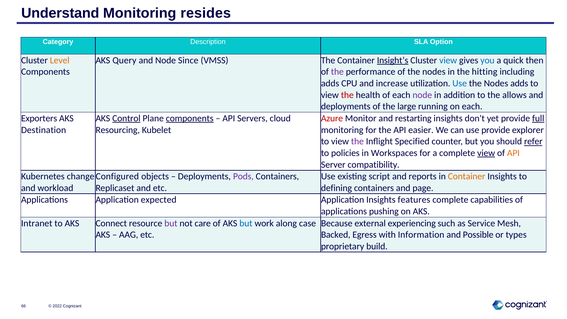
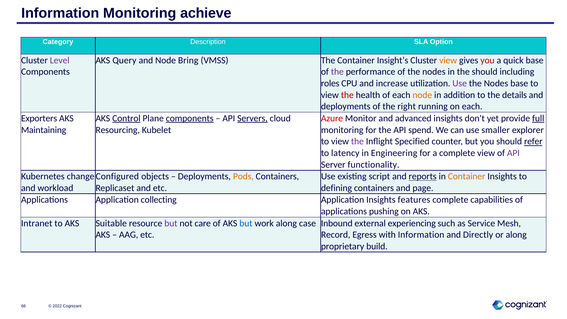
Understand at (60, 13): Understand -> Information
resides: resides -> achieve
Level colour: orange -> purple
Since: Since -> Bring
Insight’s underline: present -> none
view at (448, 60) colour: blue -> orange
you at (487, 60) colour: blue -> red
quick then: then -> base
the hitting: hitting -> should
adds at (330, 83): adds -> roles
Use at (460, 83) colour: blue -> purple
Nodes adds: adds -> base
node at (422, 95) colour: purple -> orange
allows: allows -> details
large: large -> right
Servers underline: none -> present
restarting: restarting -> advanced
Destination: Destination -> Maintaining
easier: easier -> spend
use provide: provide -> smaller
policies: policies -> latency
Workspaces: Workspaces -> Engineering
view at (486, 153) underline: present -> none
API at (513, 153) colour: orange -> purple
compatibility: compatibility -> functionality
Pods colour: purple -> orange
reports underline: none -> present
expected: expected -> collecting
Connect: Connect -> Suitable
Because: Because -> Inbound
Backed: Backed -> Record
Possible: Possible -> Directly
or types: types -> along
